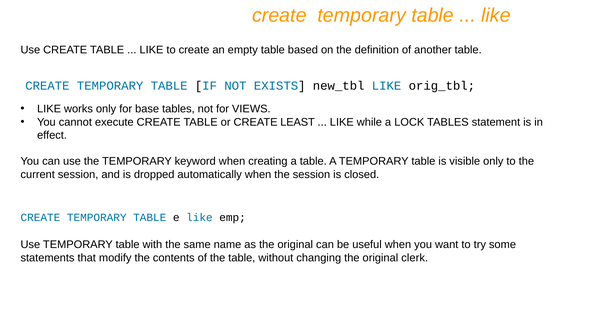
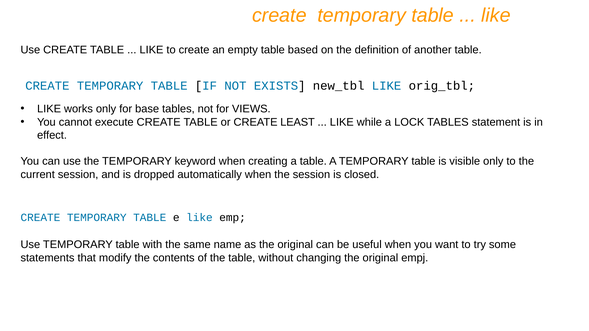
clerk: clerk -> empj
